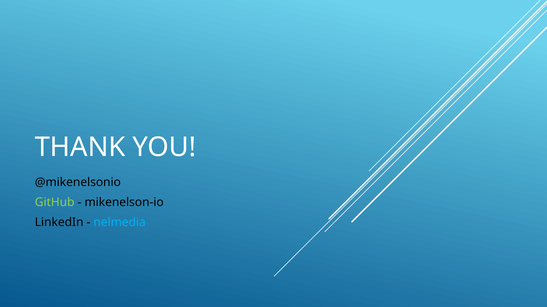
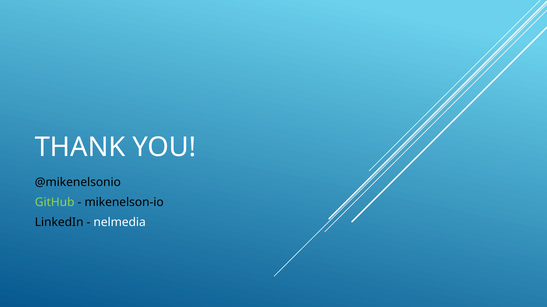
nelmedia colour: light blue -> white
